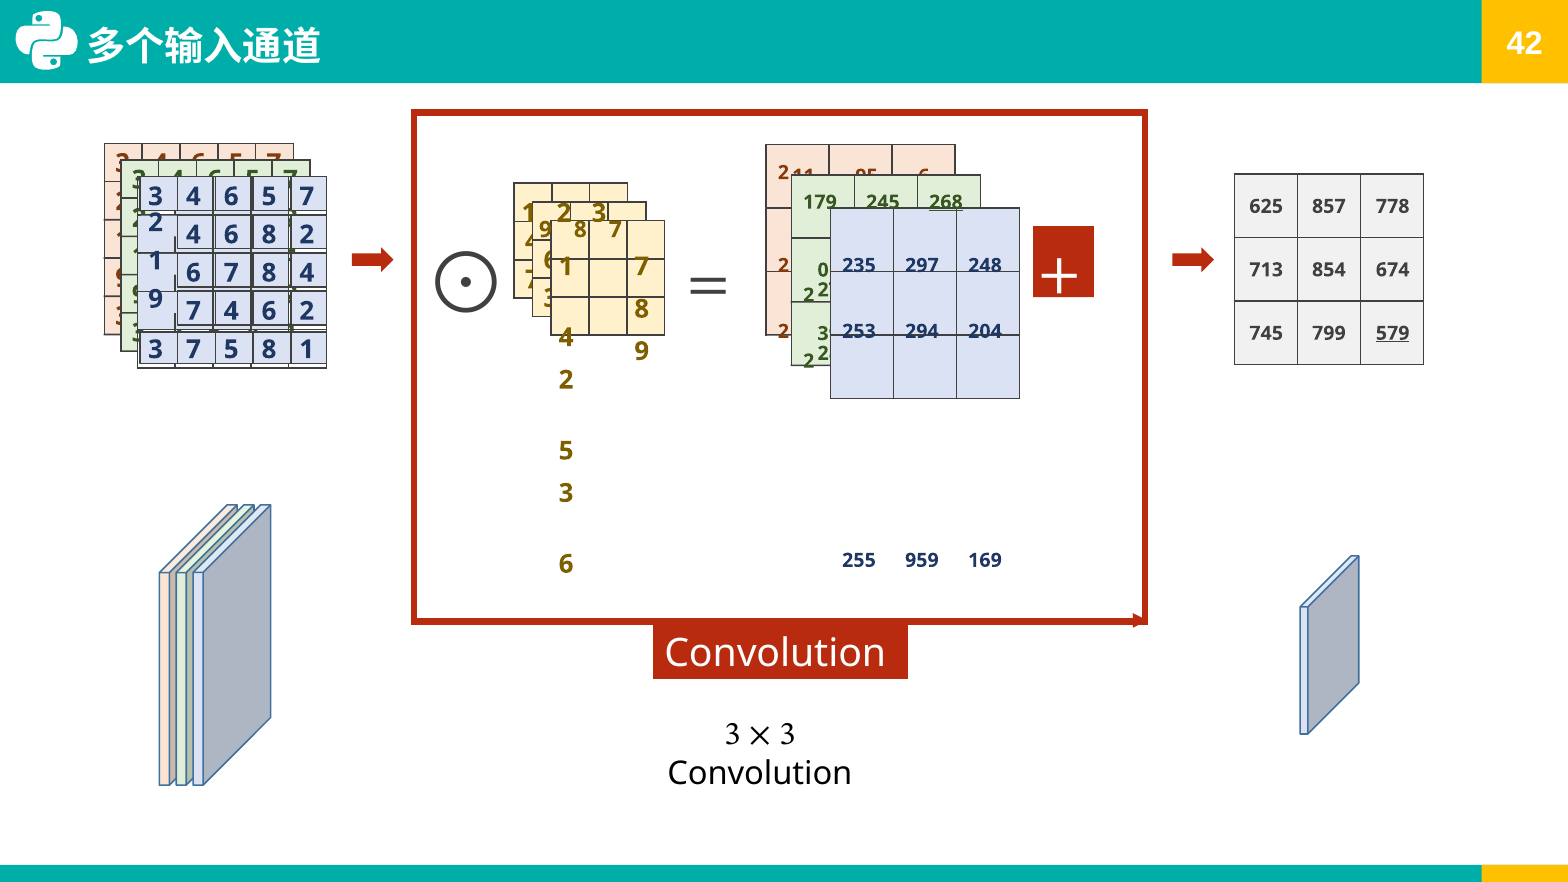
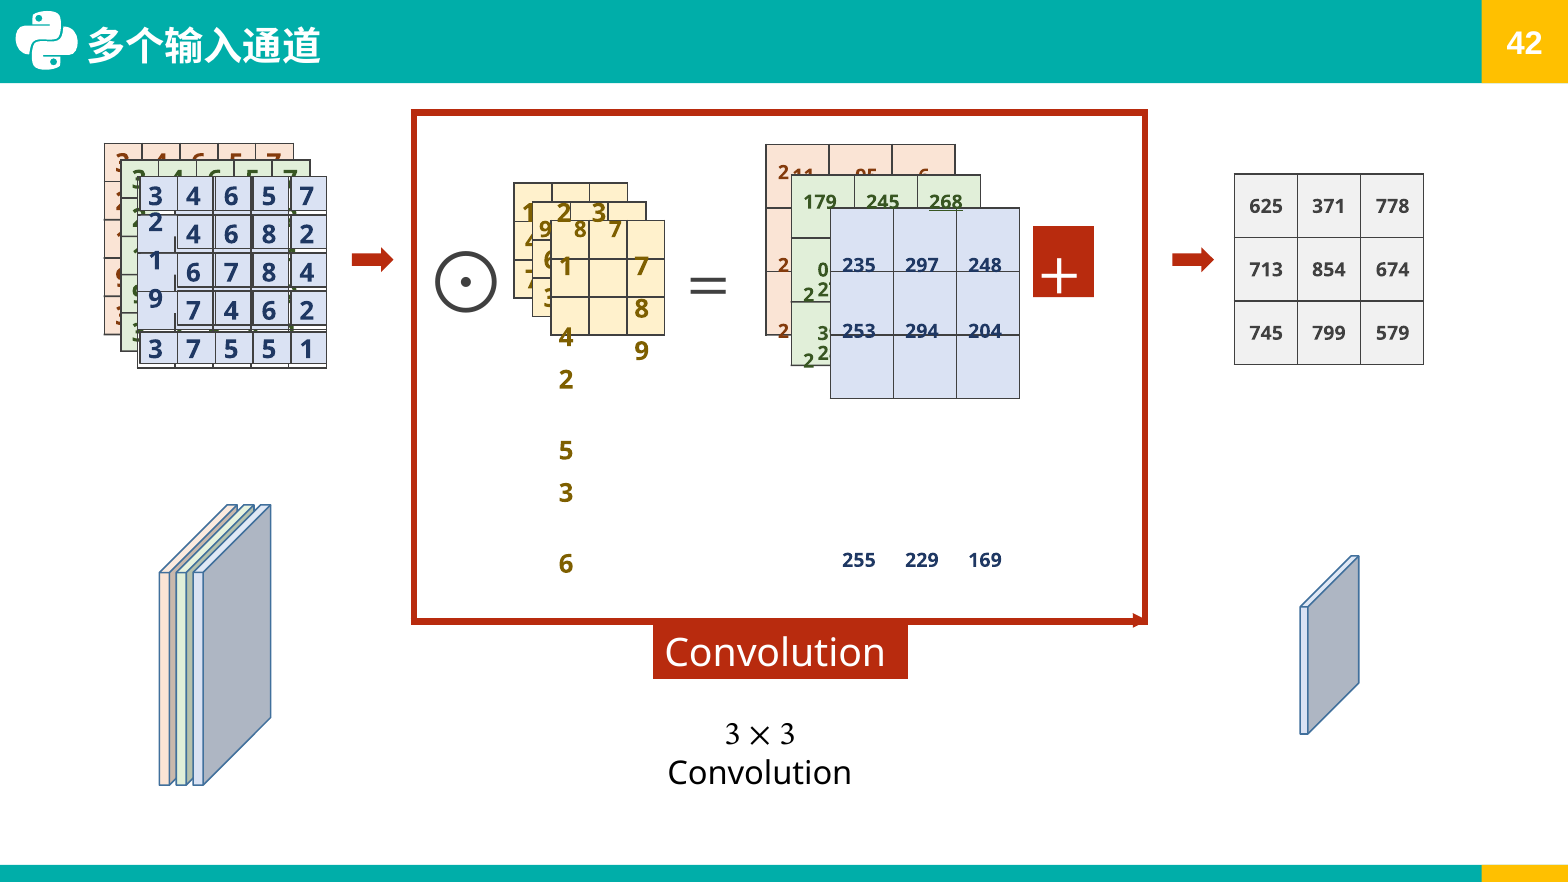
857: 857 -> 371
579 underline: present -> none
5 8: 8 -> 5
959: 959 -> 229
